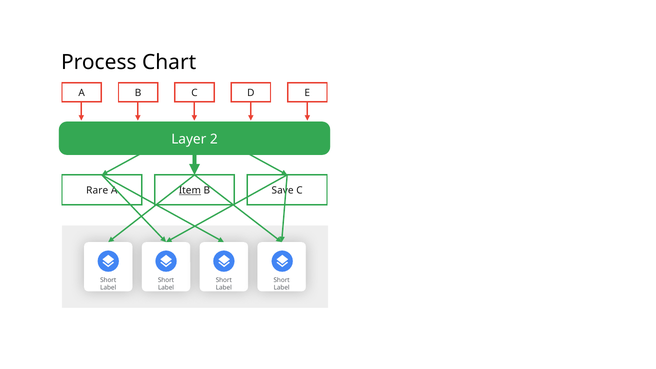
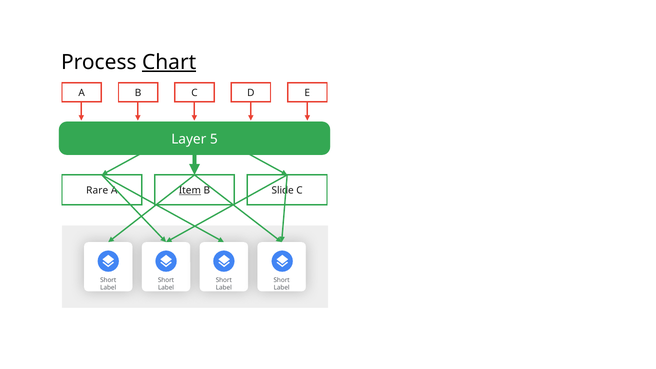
Chart underline: none -> present
2: 2 -> 5
Save: Save -> Slide
